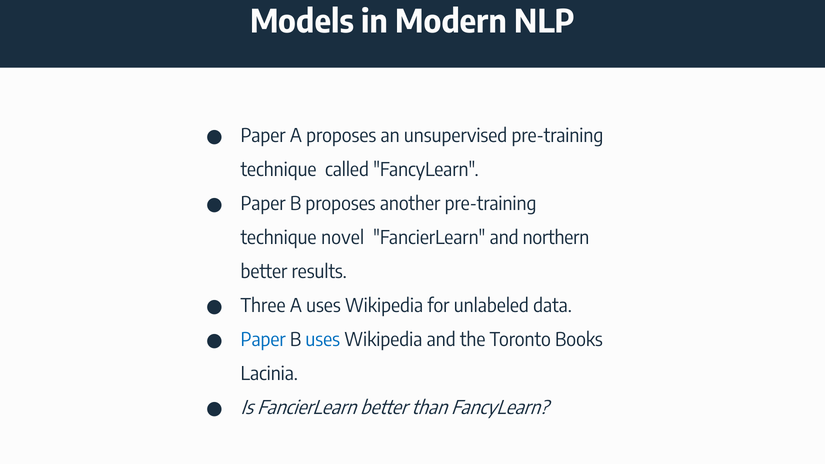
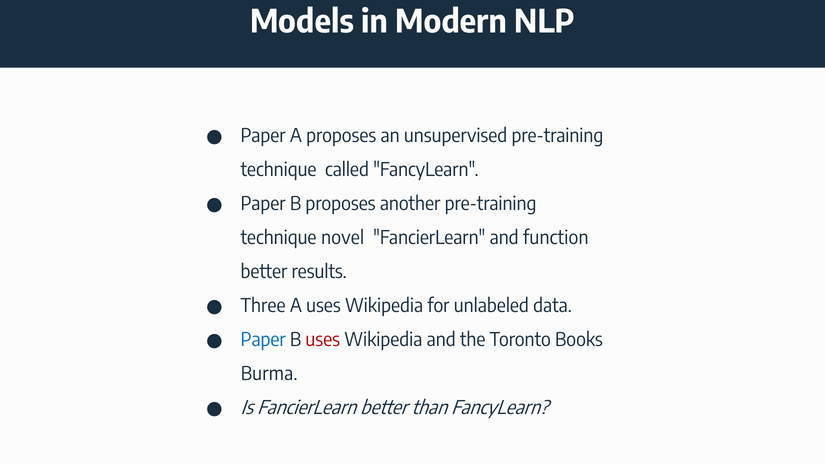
northern: northern -> function
uses at (323, 340) colour: blue -> red
Lacinia: Lacinia -> Burma
